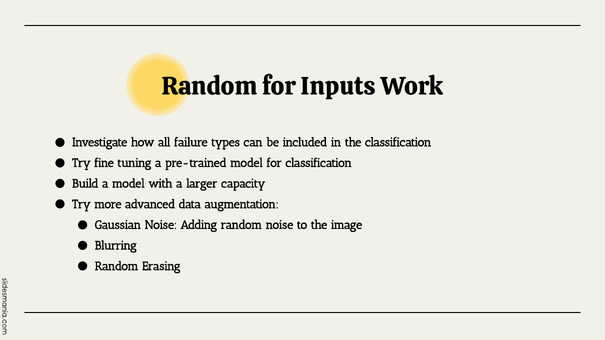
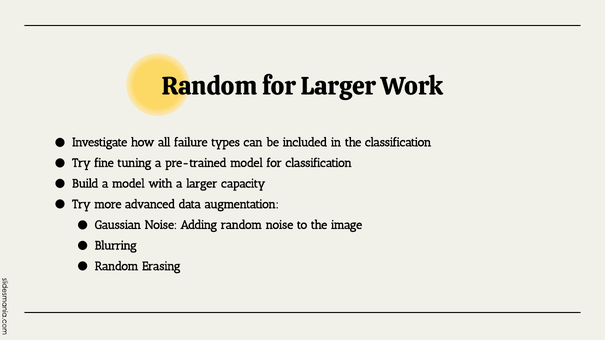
for Inputs: Inputs -> Larger
